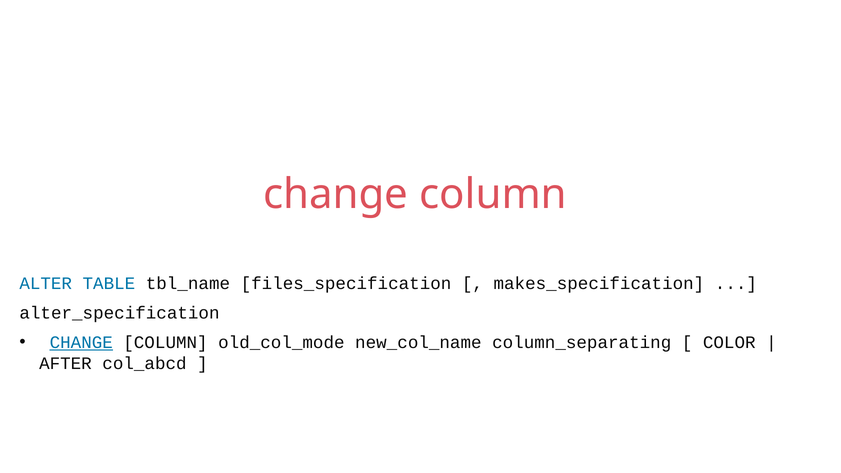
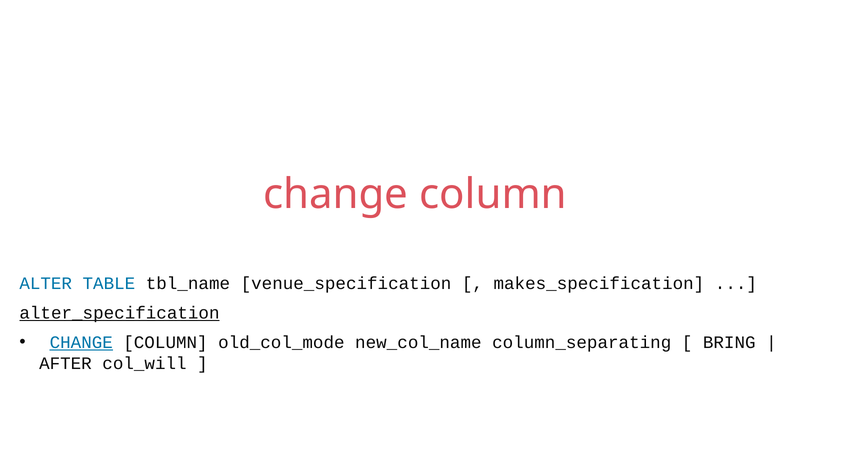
files_specification: files_specification -> venue_specification
alter_specification underline: none -> present
COLOR: COLOR -> BRING
col_abcd: col_abcd -> col_will
